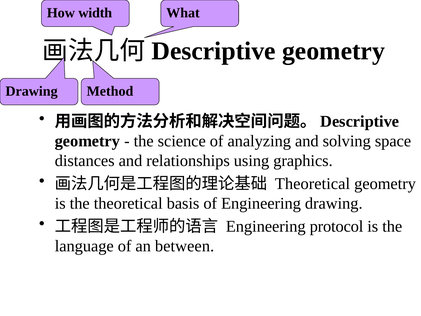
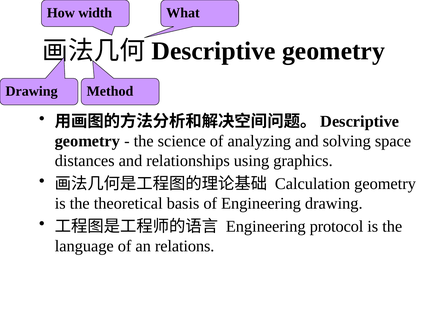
Theoretical at (312, 183): Theoretical -> Calculation
between: between -> relations
